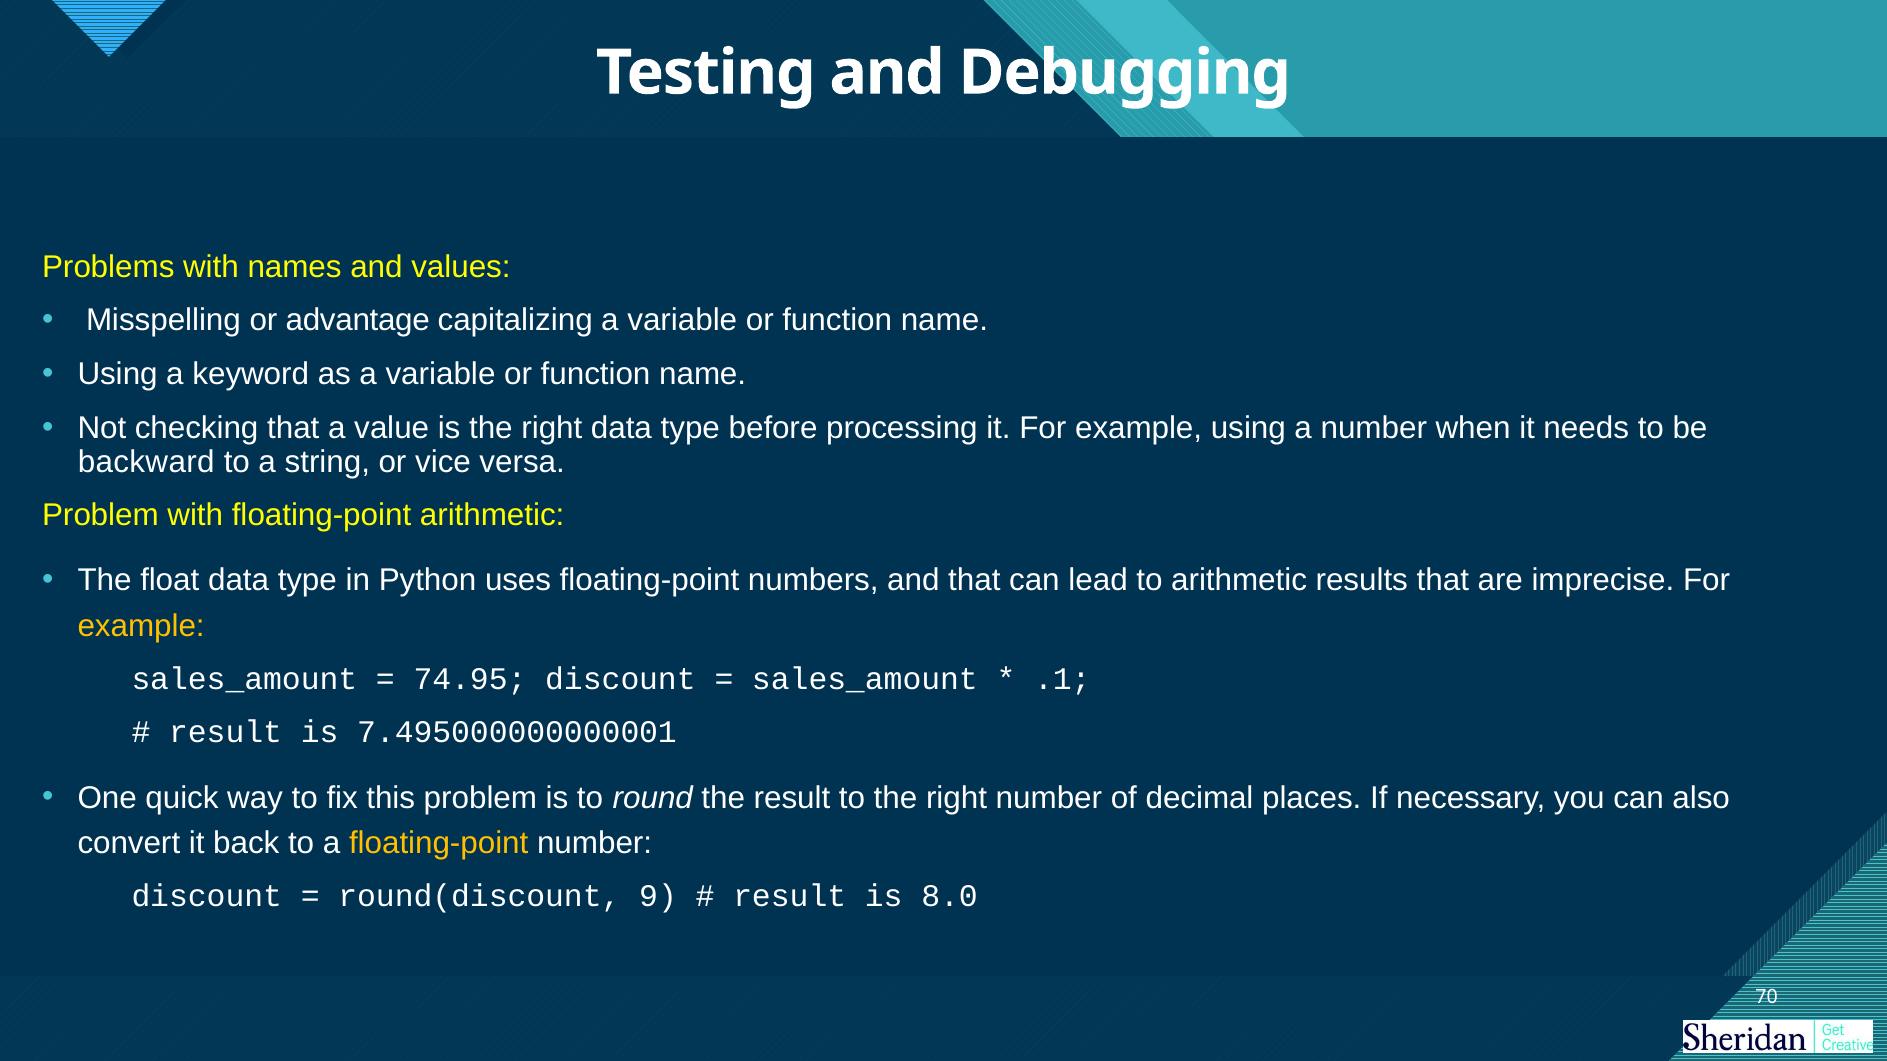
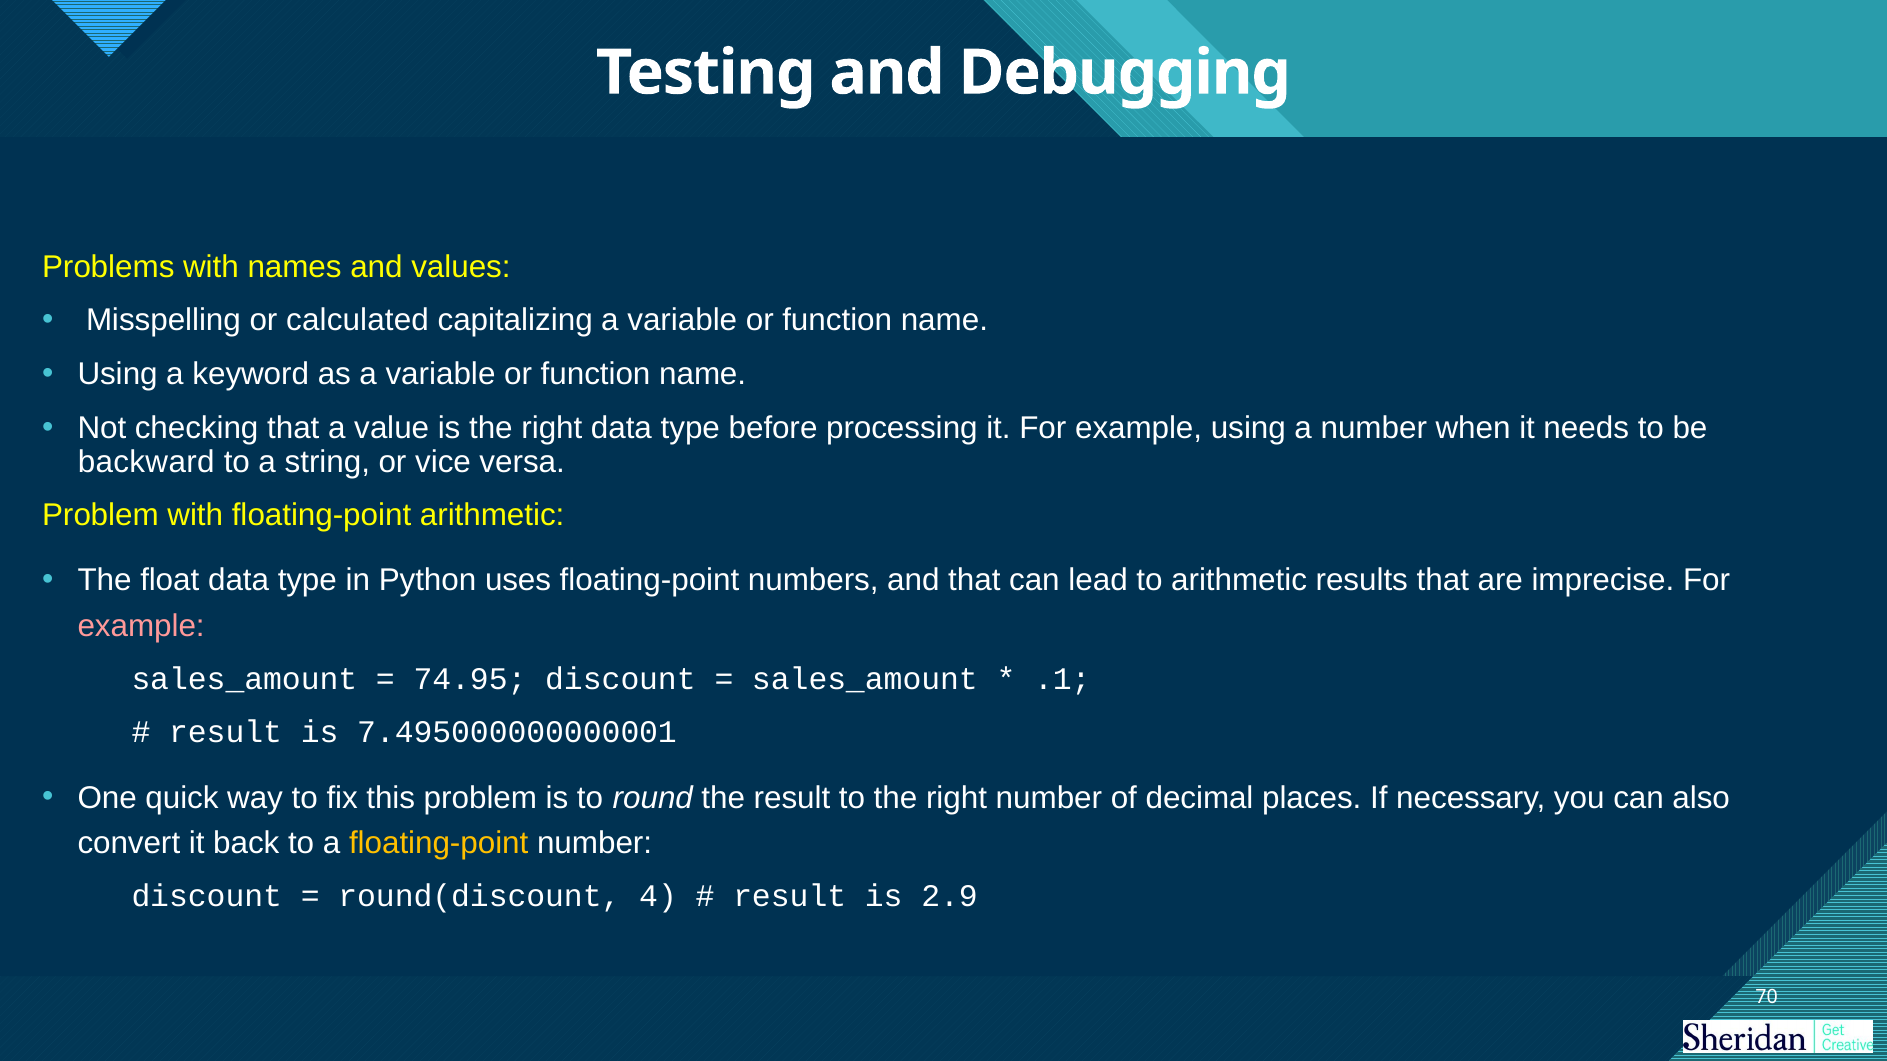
advantage: advantage -> calculated
example at (141, 626) colour: yellow -> pink
9: 9 -> 4
8.0: 8.0 -> 2.9
